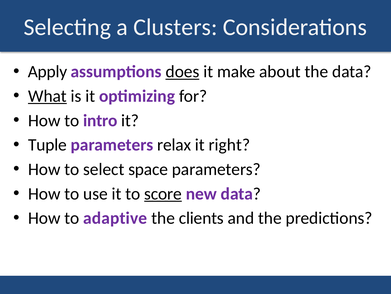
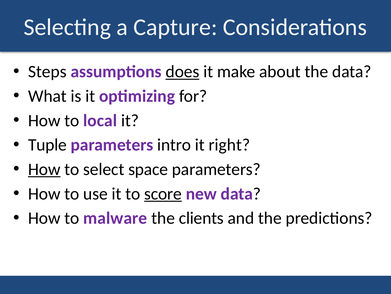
Clusters: Clusters -> Capture
Apply: Apply -> Steps
What underline: present -> none
intro: intro -> local
relax: relax -> intro
How at (44, 169) underline: none -> present
adaptive: adaptive -> malware
